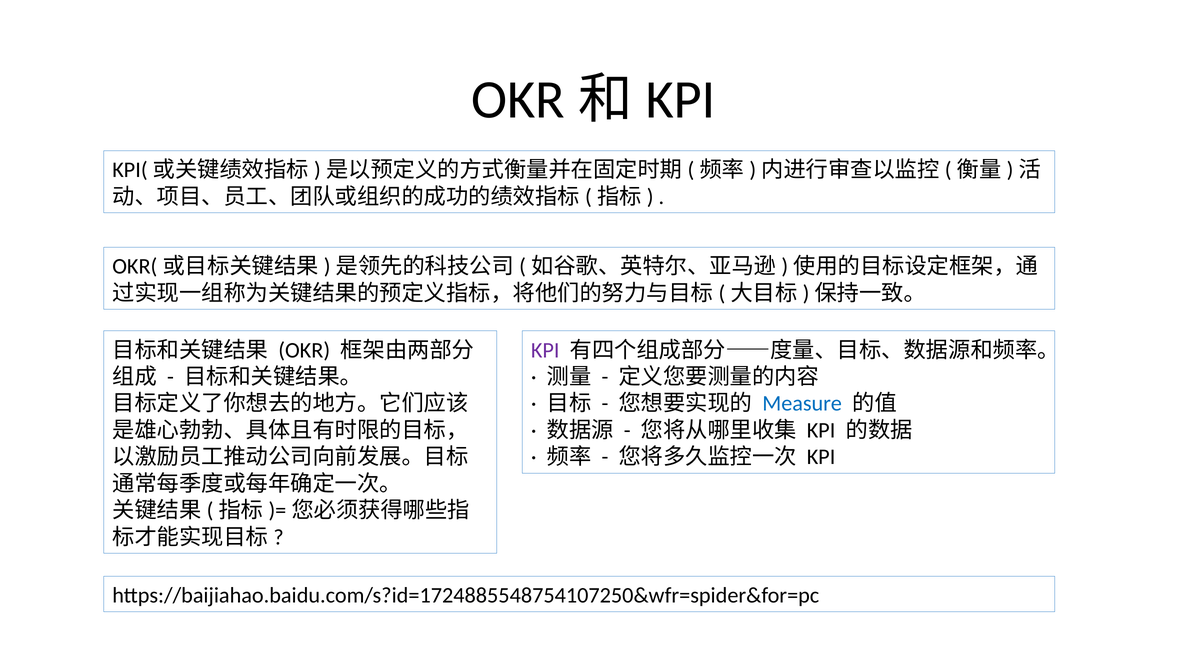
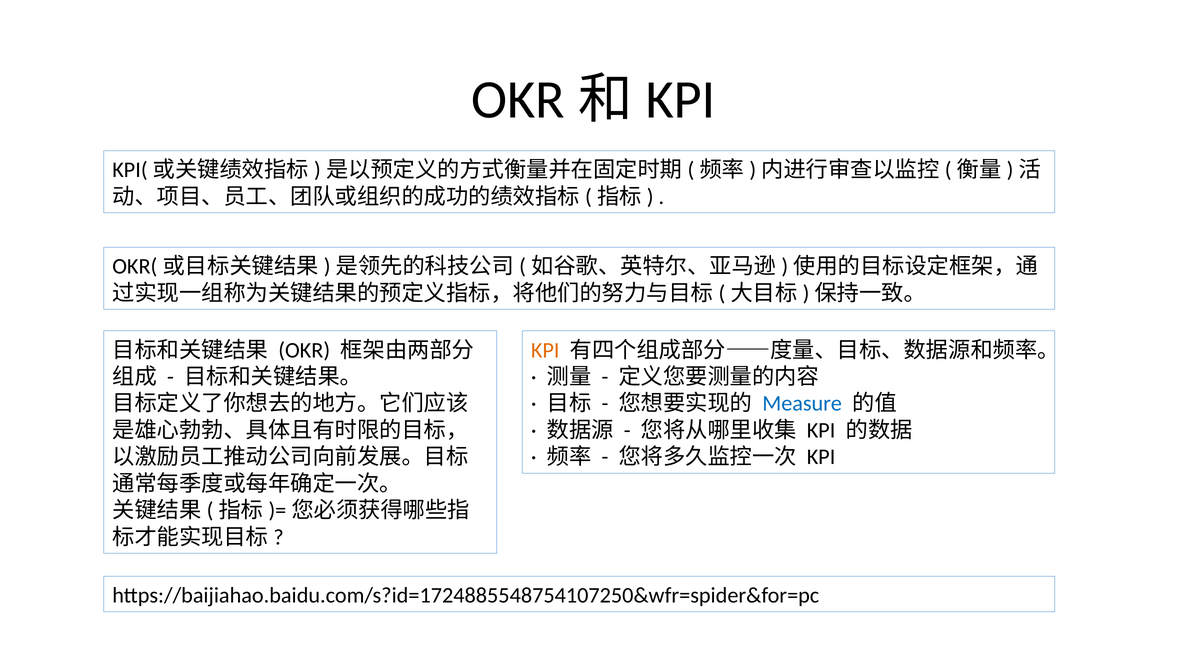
KPI at (545, 350) colour: purple -> orange
